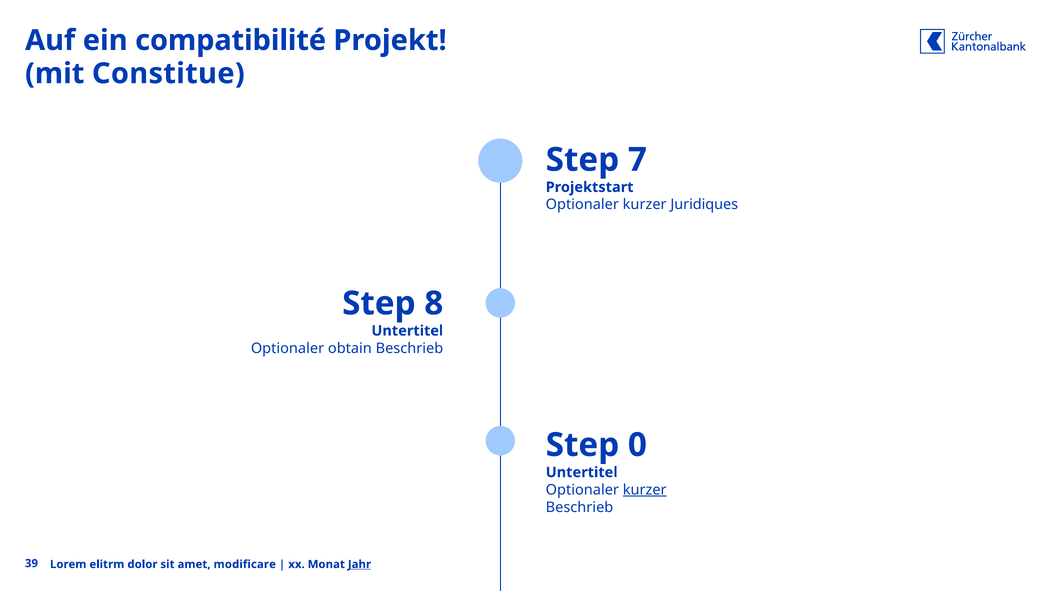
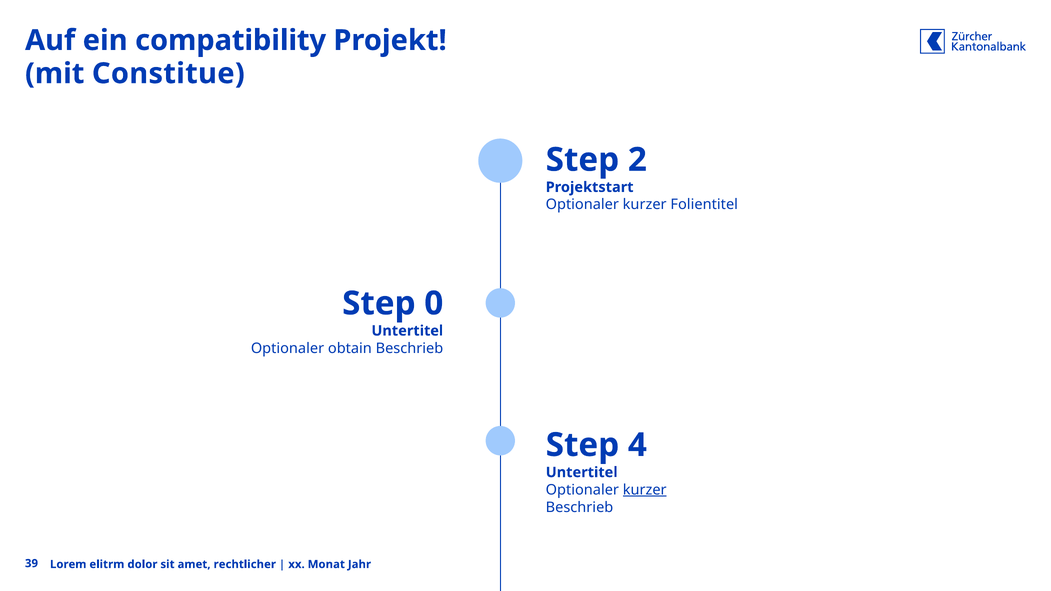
compatibilité: compatibilité -> compatibility
7: 7 -> 2
Juridiques: Juridiques -> Folientitel
8: 8 -> 0
0: 0 -> 4
modificare: modificare -> rechtlicher
Jahr underline: present -> none
